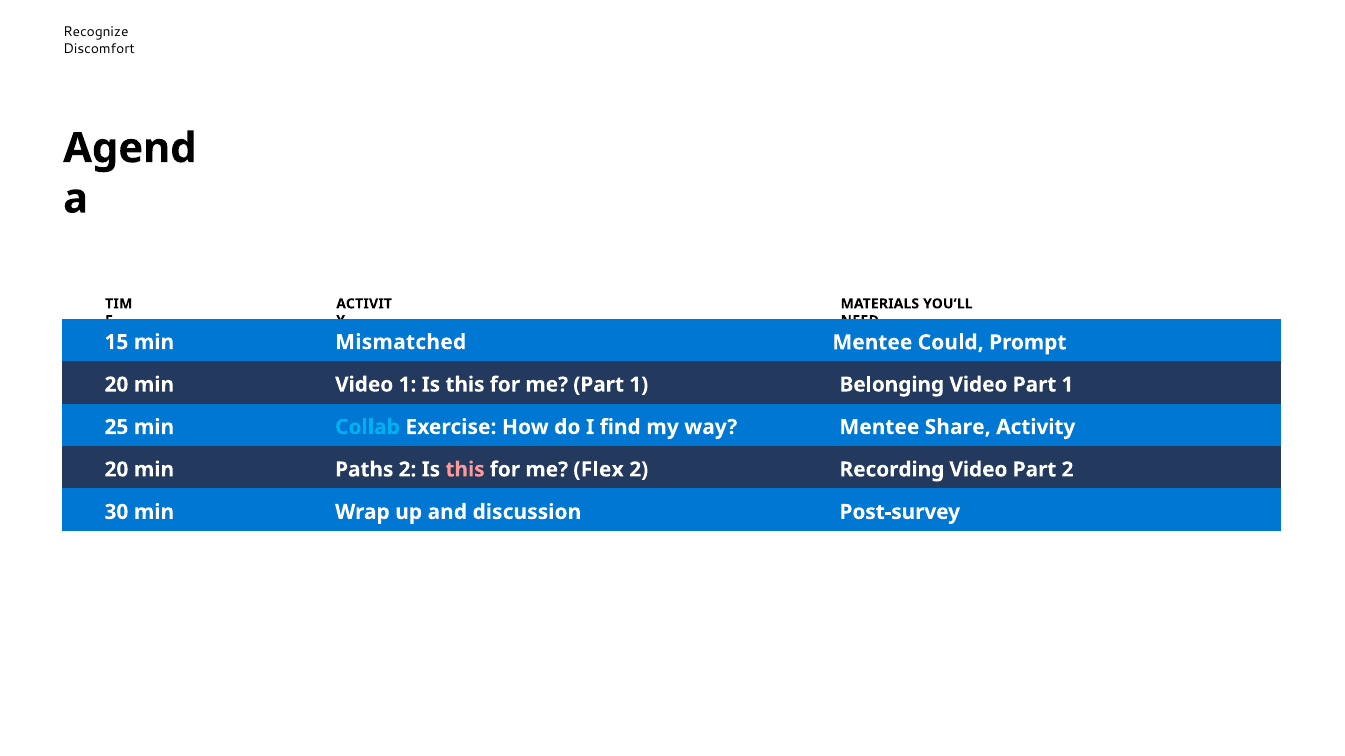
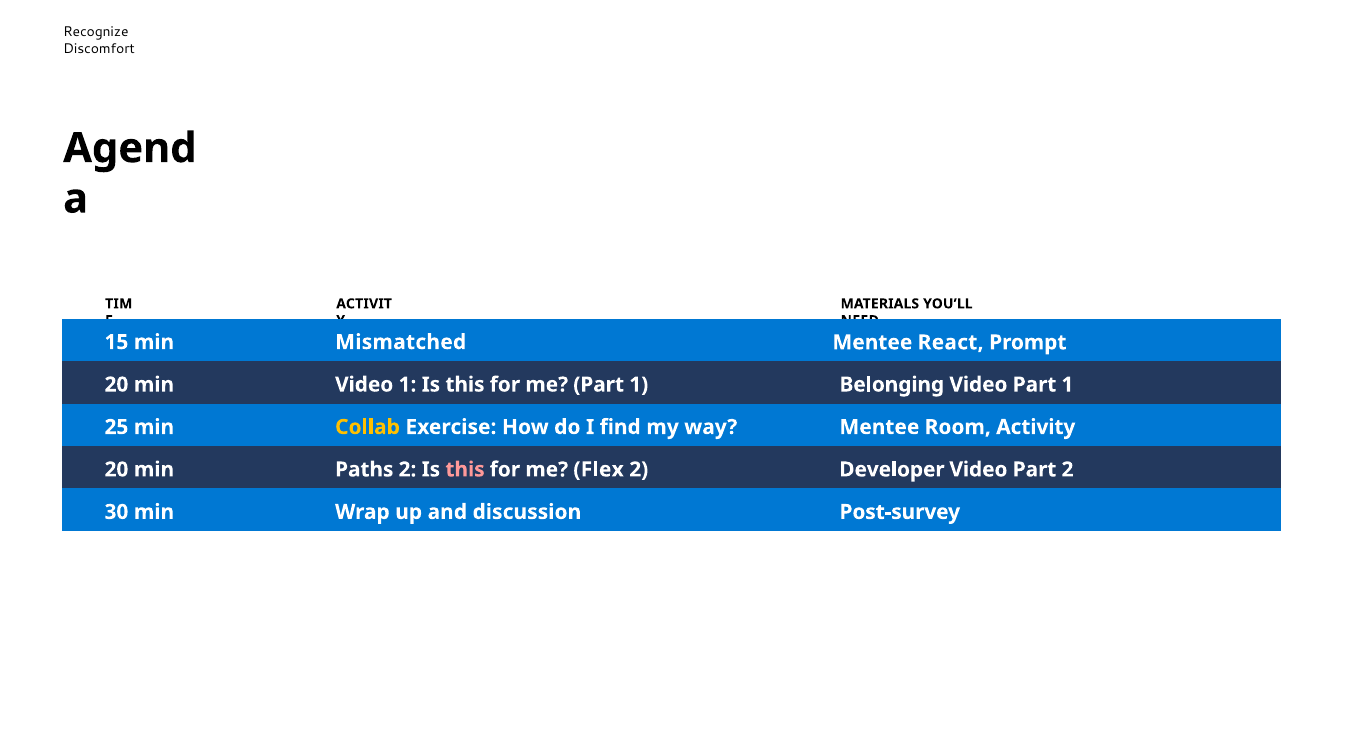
Could: Could -> React
Collab colour: light blue -> yellow
Share: Share -> Room
Recording: Recording -> Developer
